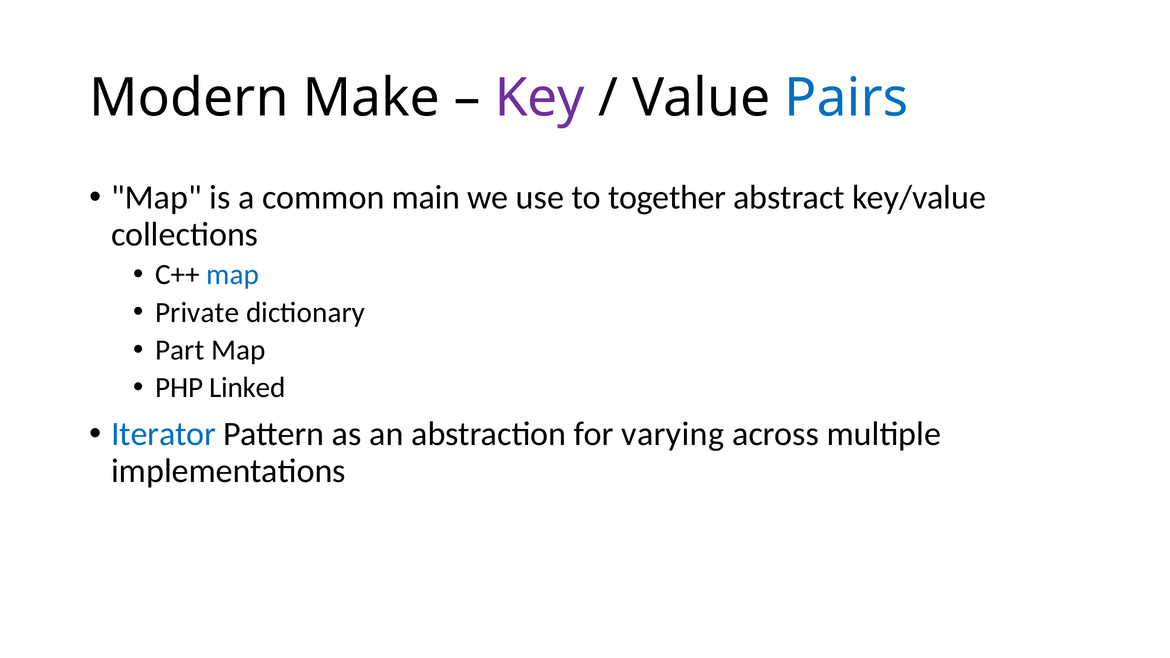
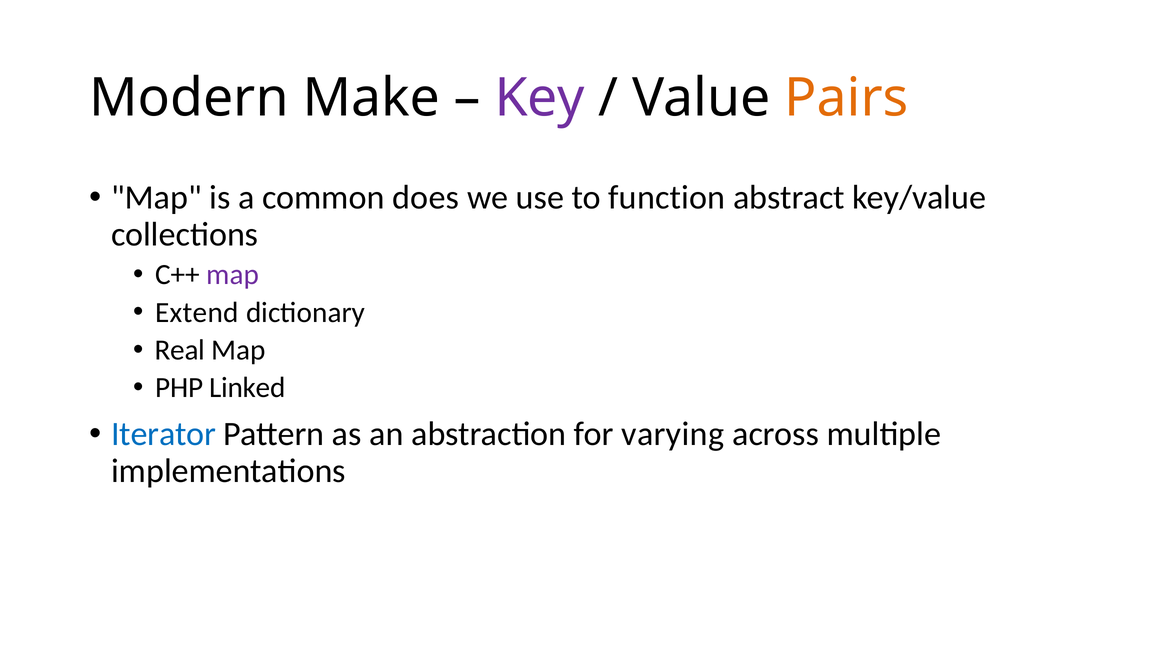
Pairs colour: blue -> orange
main: main -> does
together: together -> function
map at (233, 275) colour: blue -> purple
Private: Private -> Extend
Part: Part -> Real
